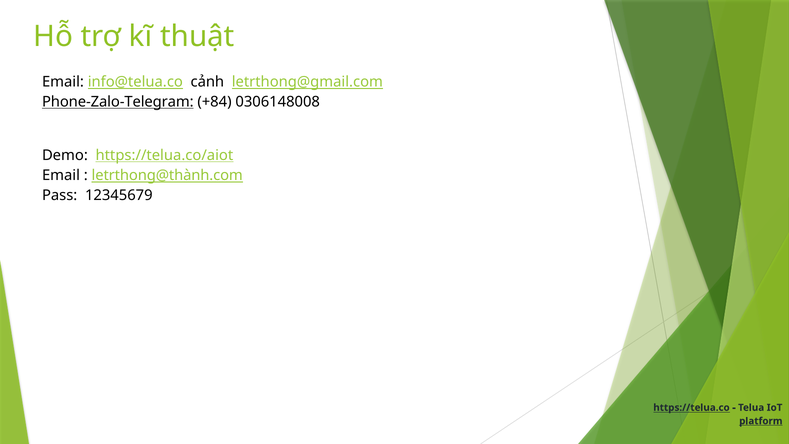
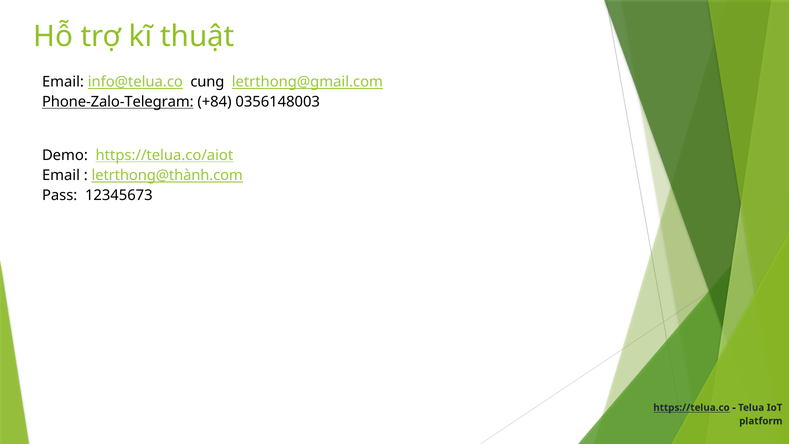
cảnh: cảnh -> cung
0306148008: 0306148008 -> 0356148003
12345679: 12345679 -> 12345673
platform underline: present -> none
